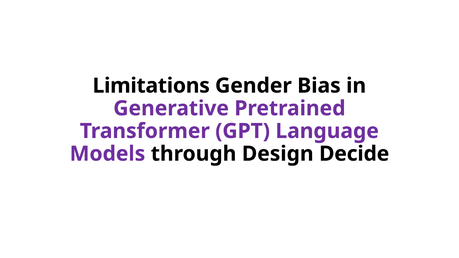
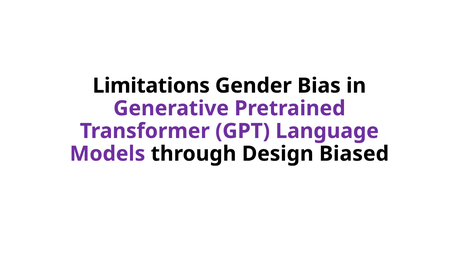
Decide: Decide -> Biased
